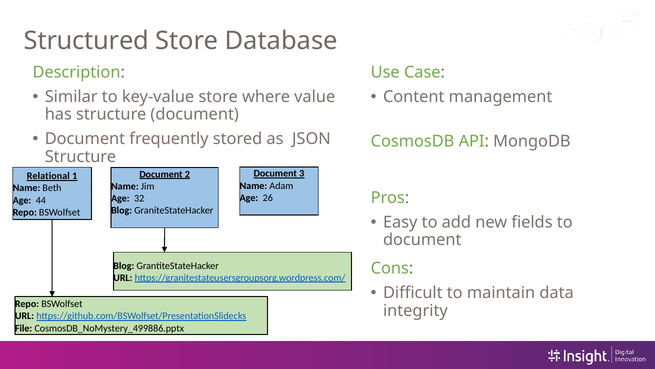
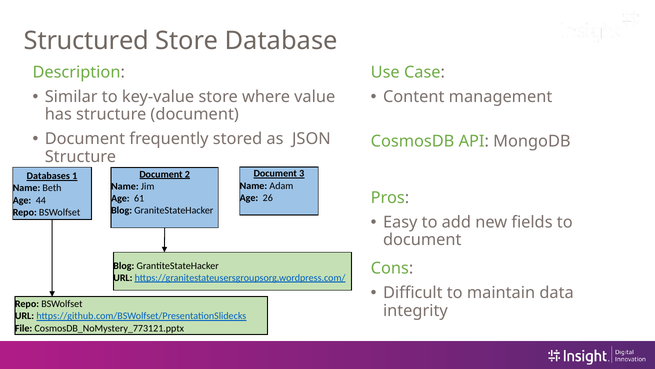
Relational: Relational -> Databases
32: 32 -> 61
CosmosDB_NoMystery_499886.pptx: CosmosDB_NoMystery_499886.pptx -> CosmosDB_NoMystery_773121.pptx
